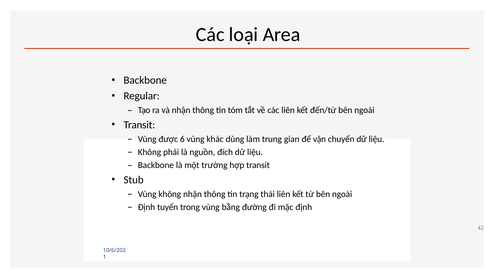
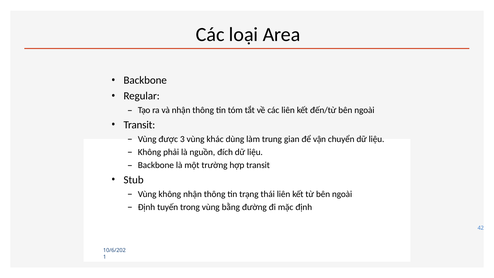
6: 6 -> 3
